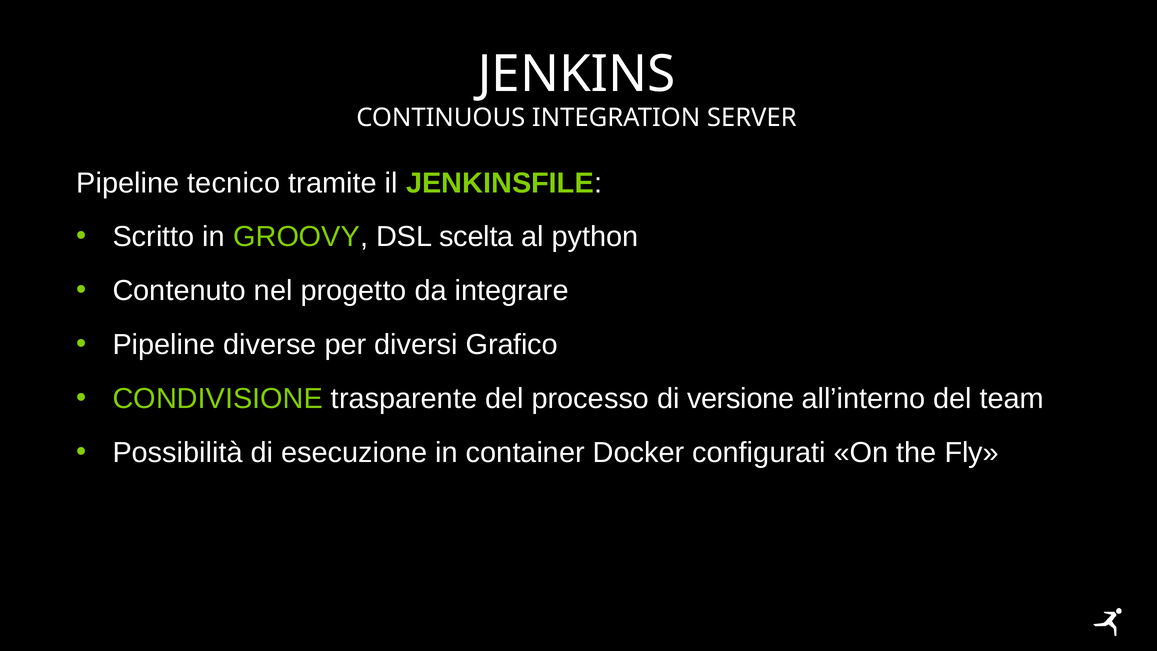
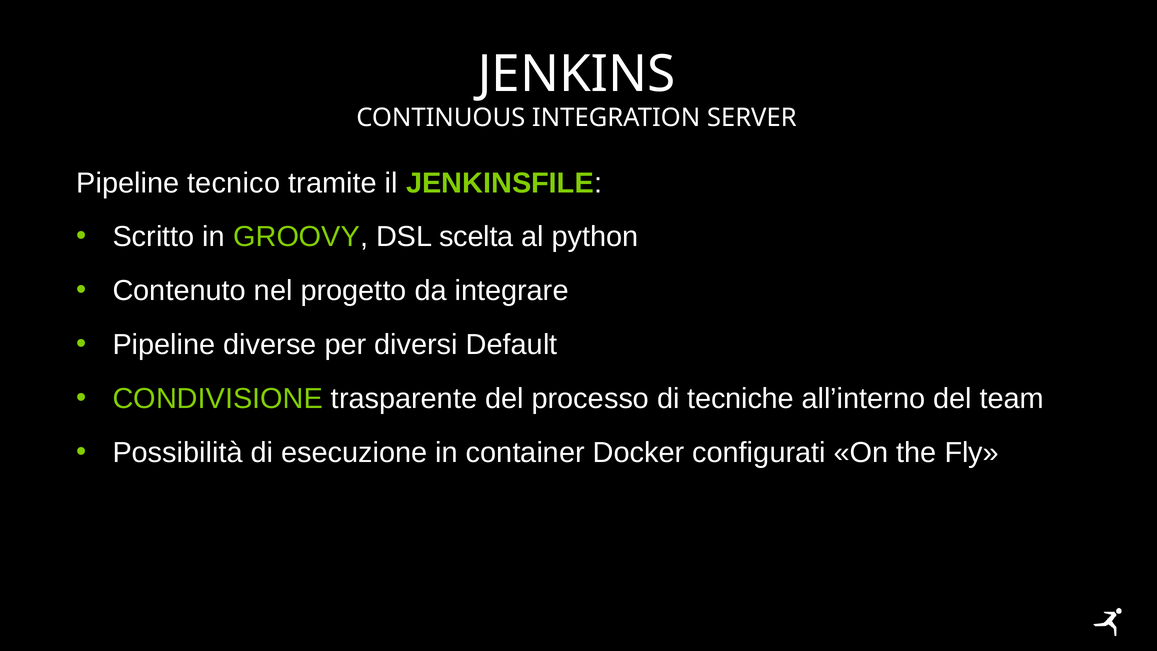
Grafico: Grafico -> Default
versione: versione -> tecniche
